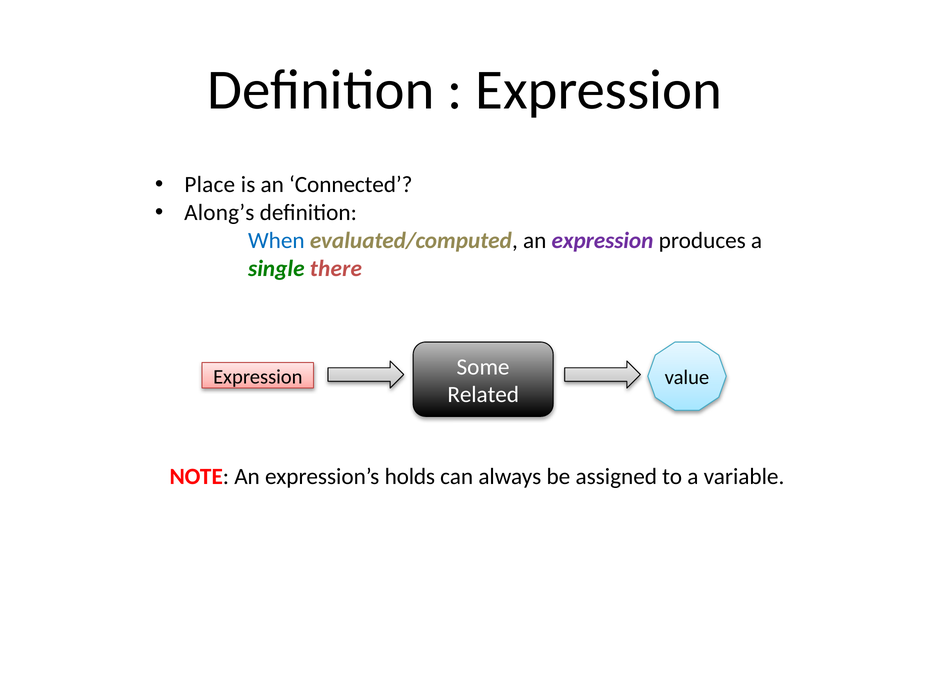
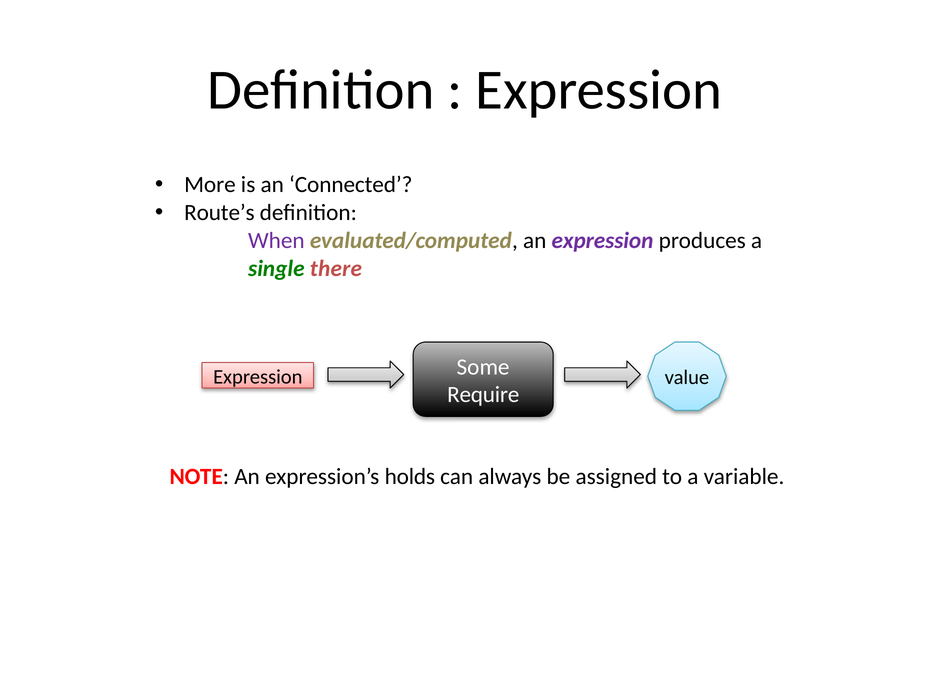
Place: Place -> More
Along’s: Along’s -> Route’s
When colour: blue -> purple
Related: Related -> Require
